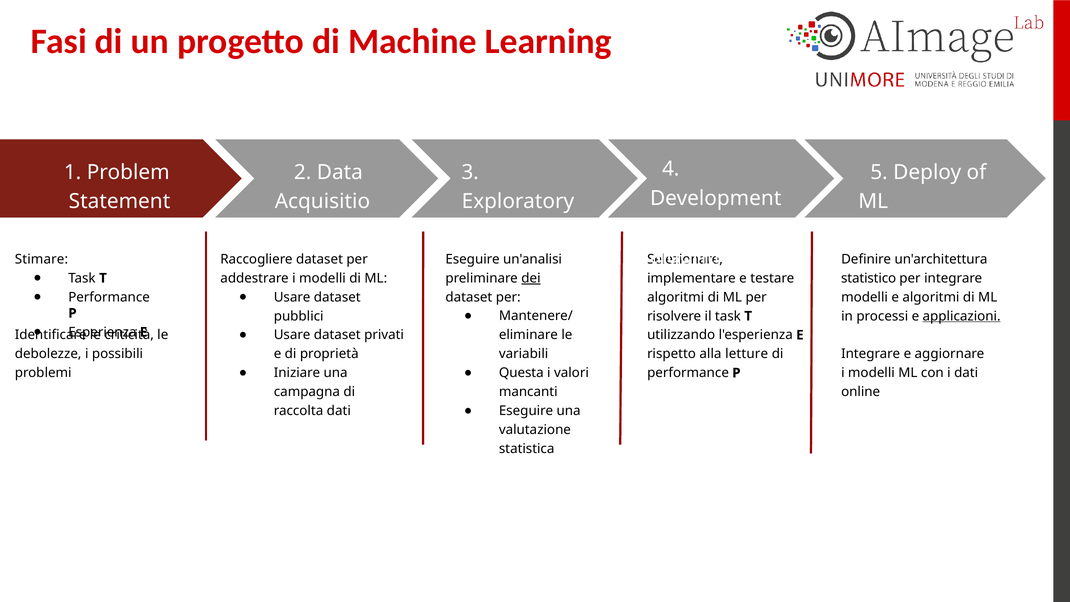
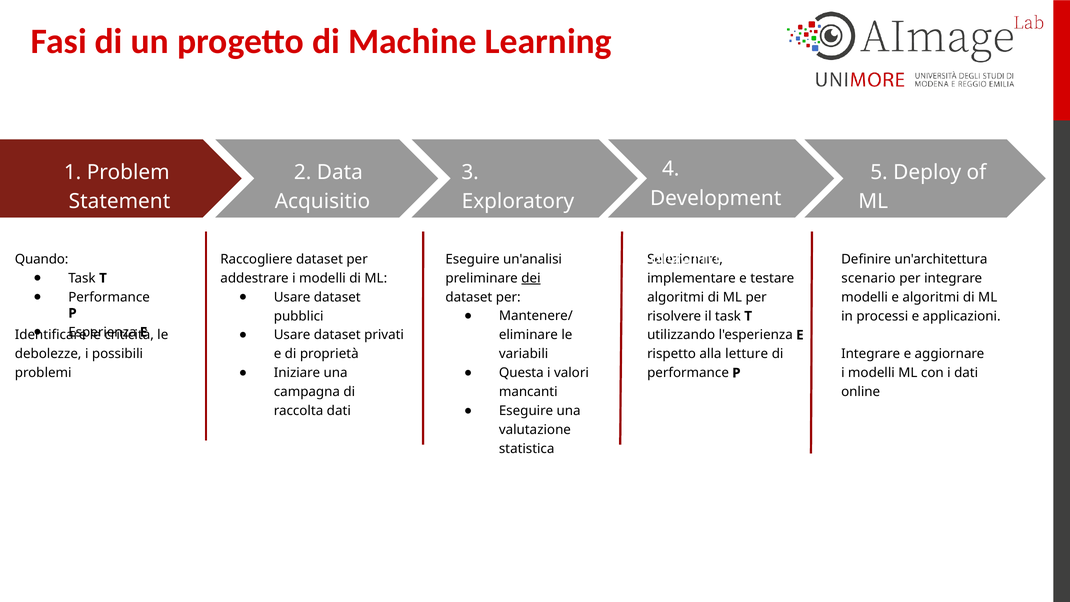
Stimare: Stimare -> Quando
statistico: statistico -> scenario
applicazioni underline: present -> none
